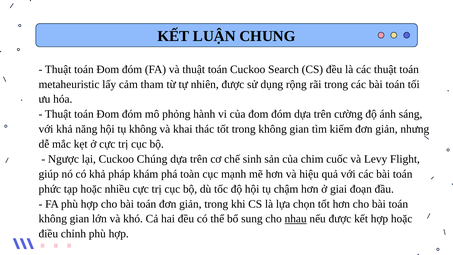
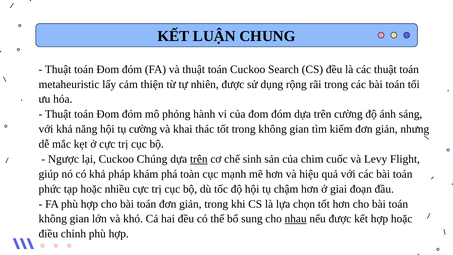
tham: tham -> thiện
tụ không: không -> cường
trên at (199, 159) underline: none -> present
